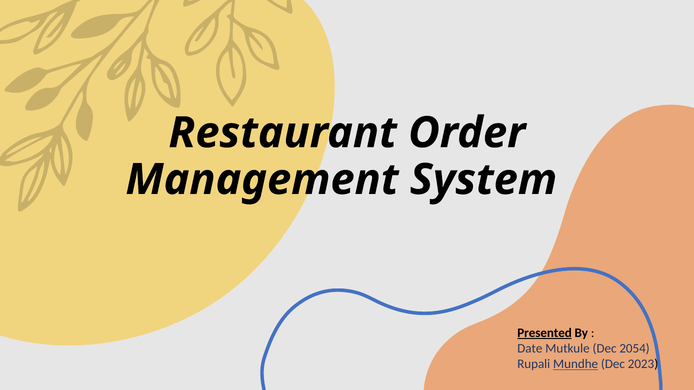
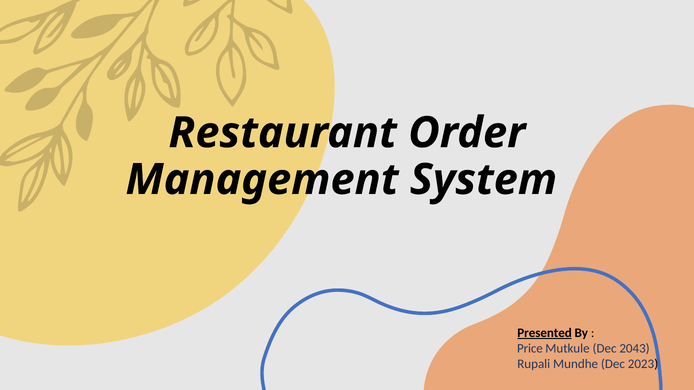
Date: Date -> Price
2054: 2054 -> 2043
Mundhe underline: present -> none
